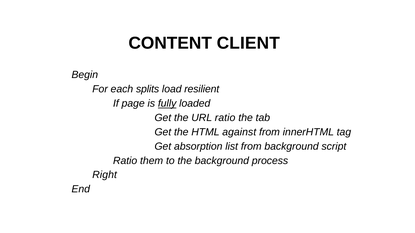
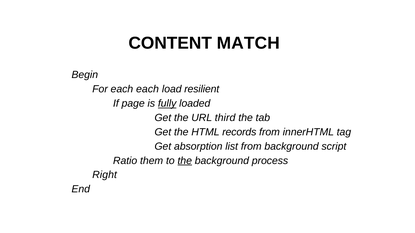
CLIENT: CLIENT -> MATCH
each splits: splits -> each
URL ratio: ratio -> third
against: against -> records
the at (185, 161) underline: none -> present
